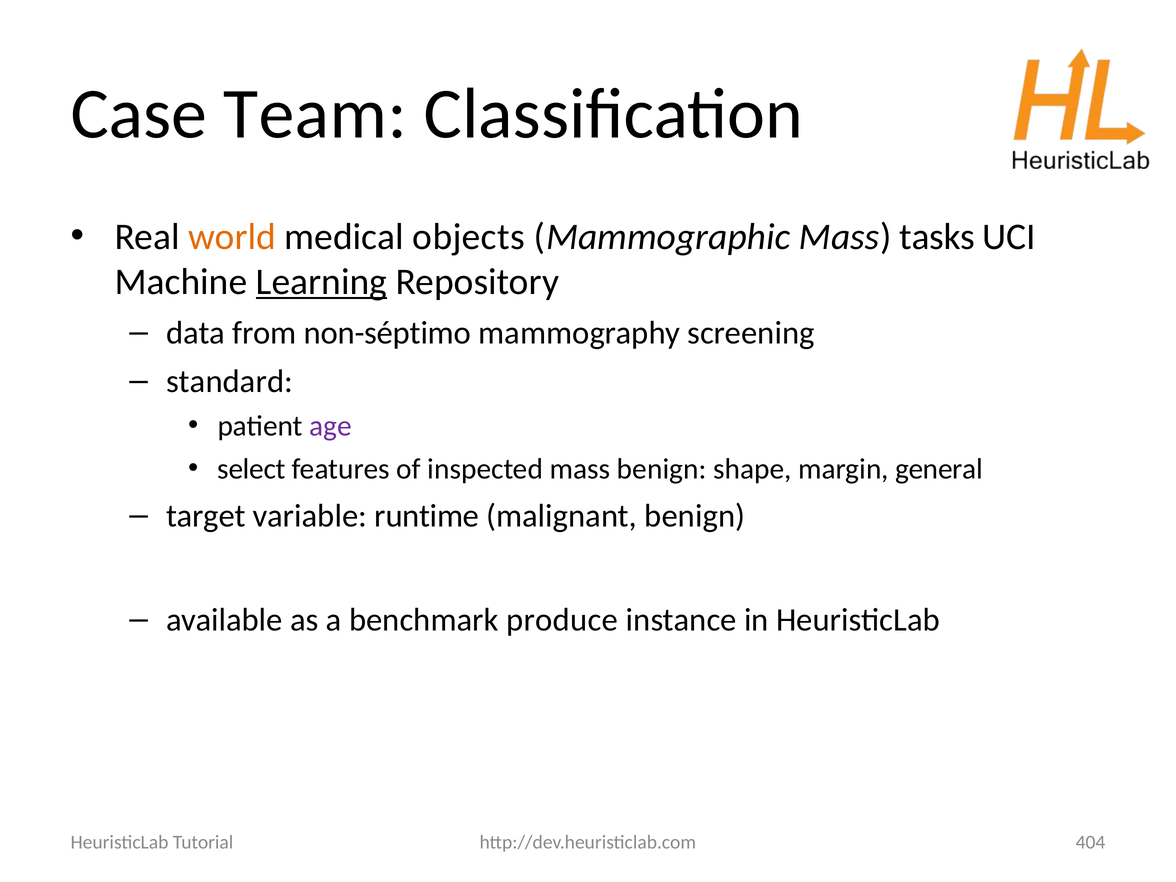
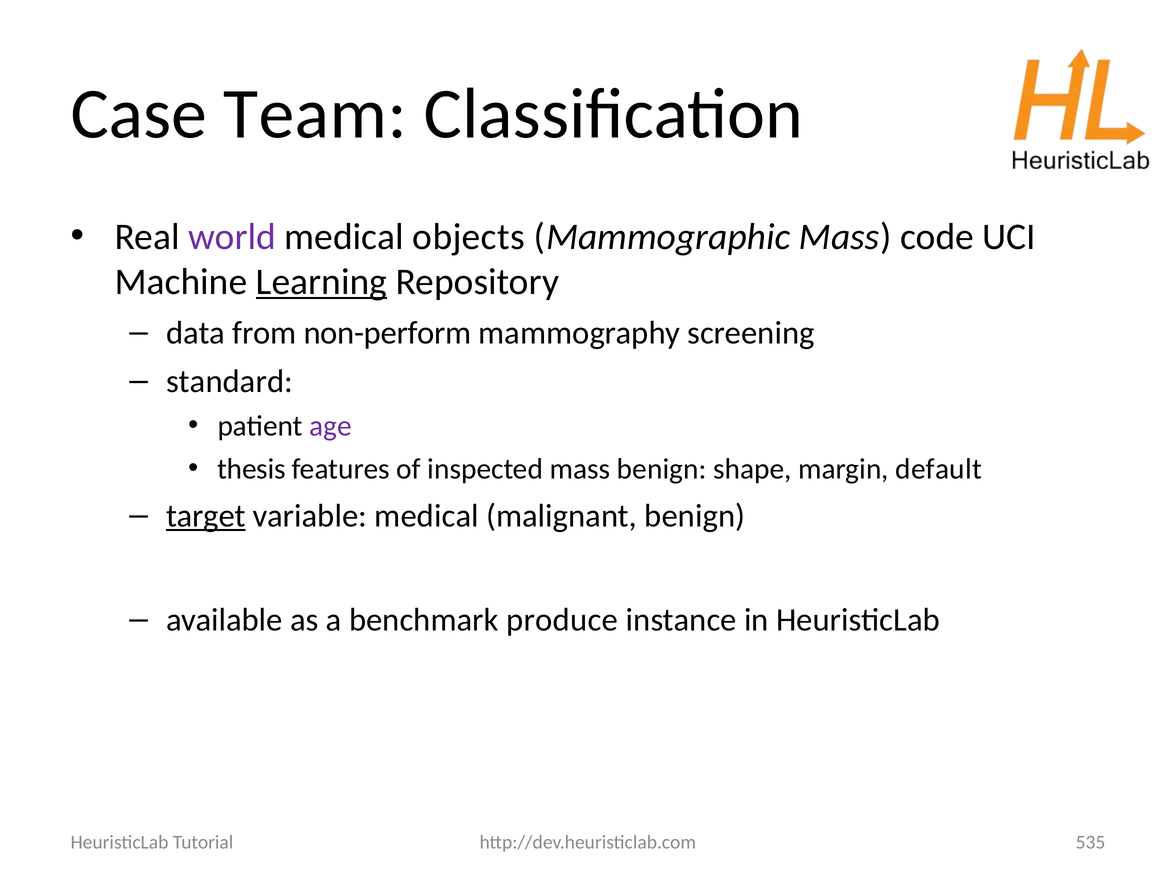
world colour: orange -> purple
tasks: tasks -> code
non-séptimo: non-séptimo -> non-perform
select: select -> thesis
general: general -> default
target underline: none -> present
variable runtime: runtime -> medical
404: 404 -> 535
